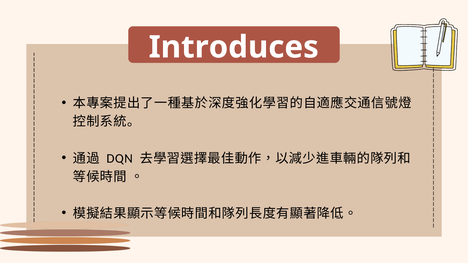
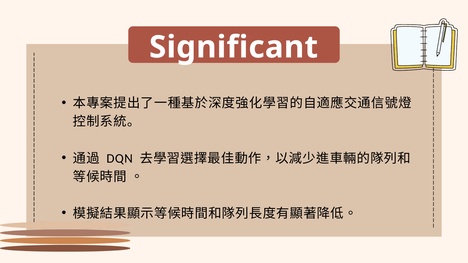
Introduces: Introduces -> Significant
